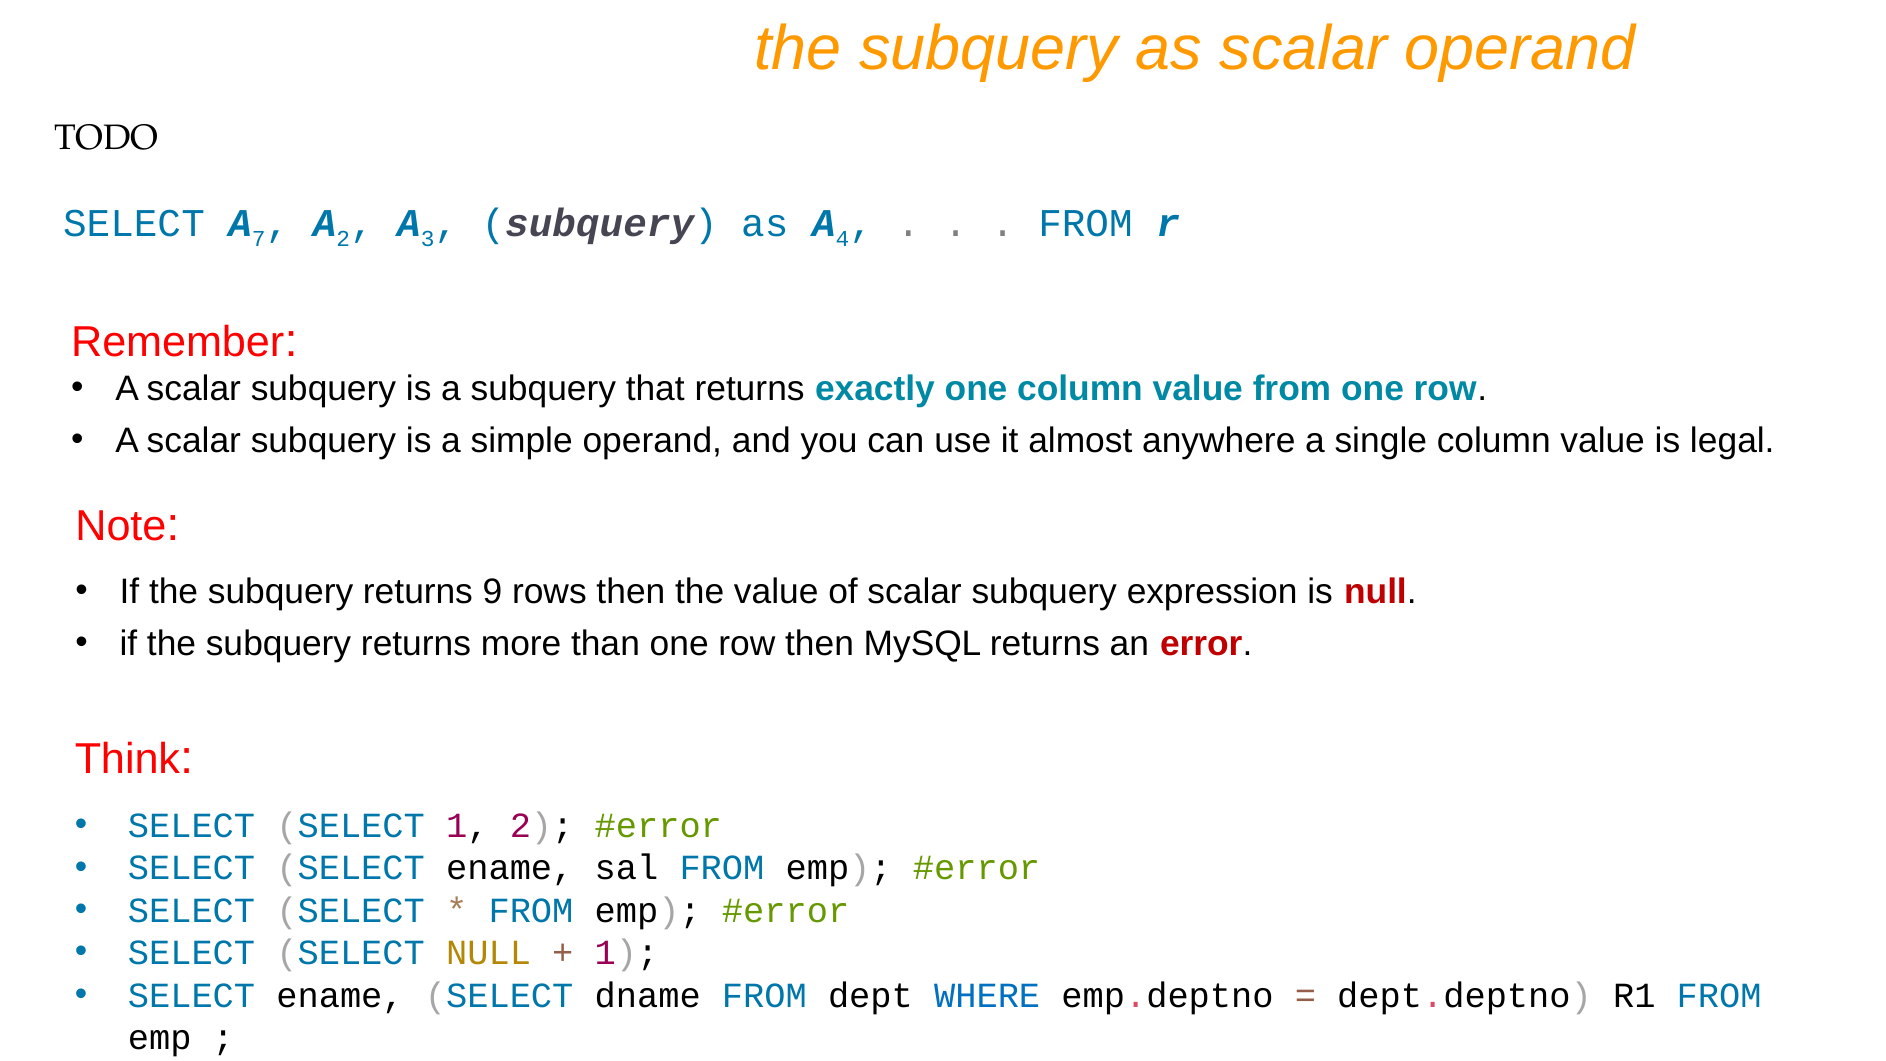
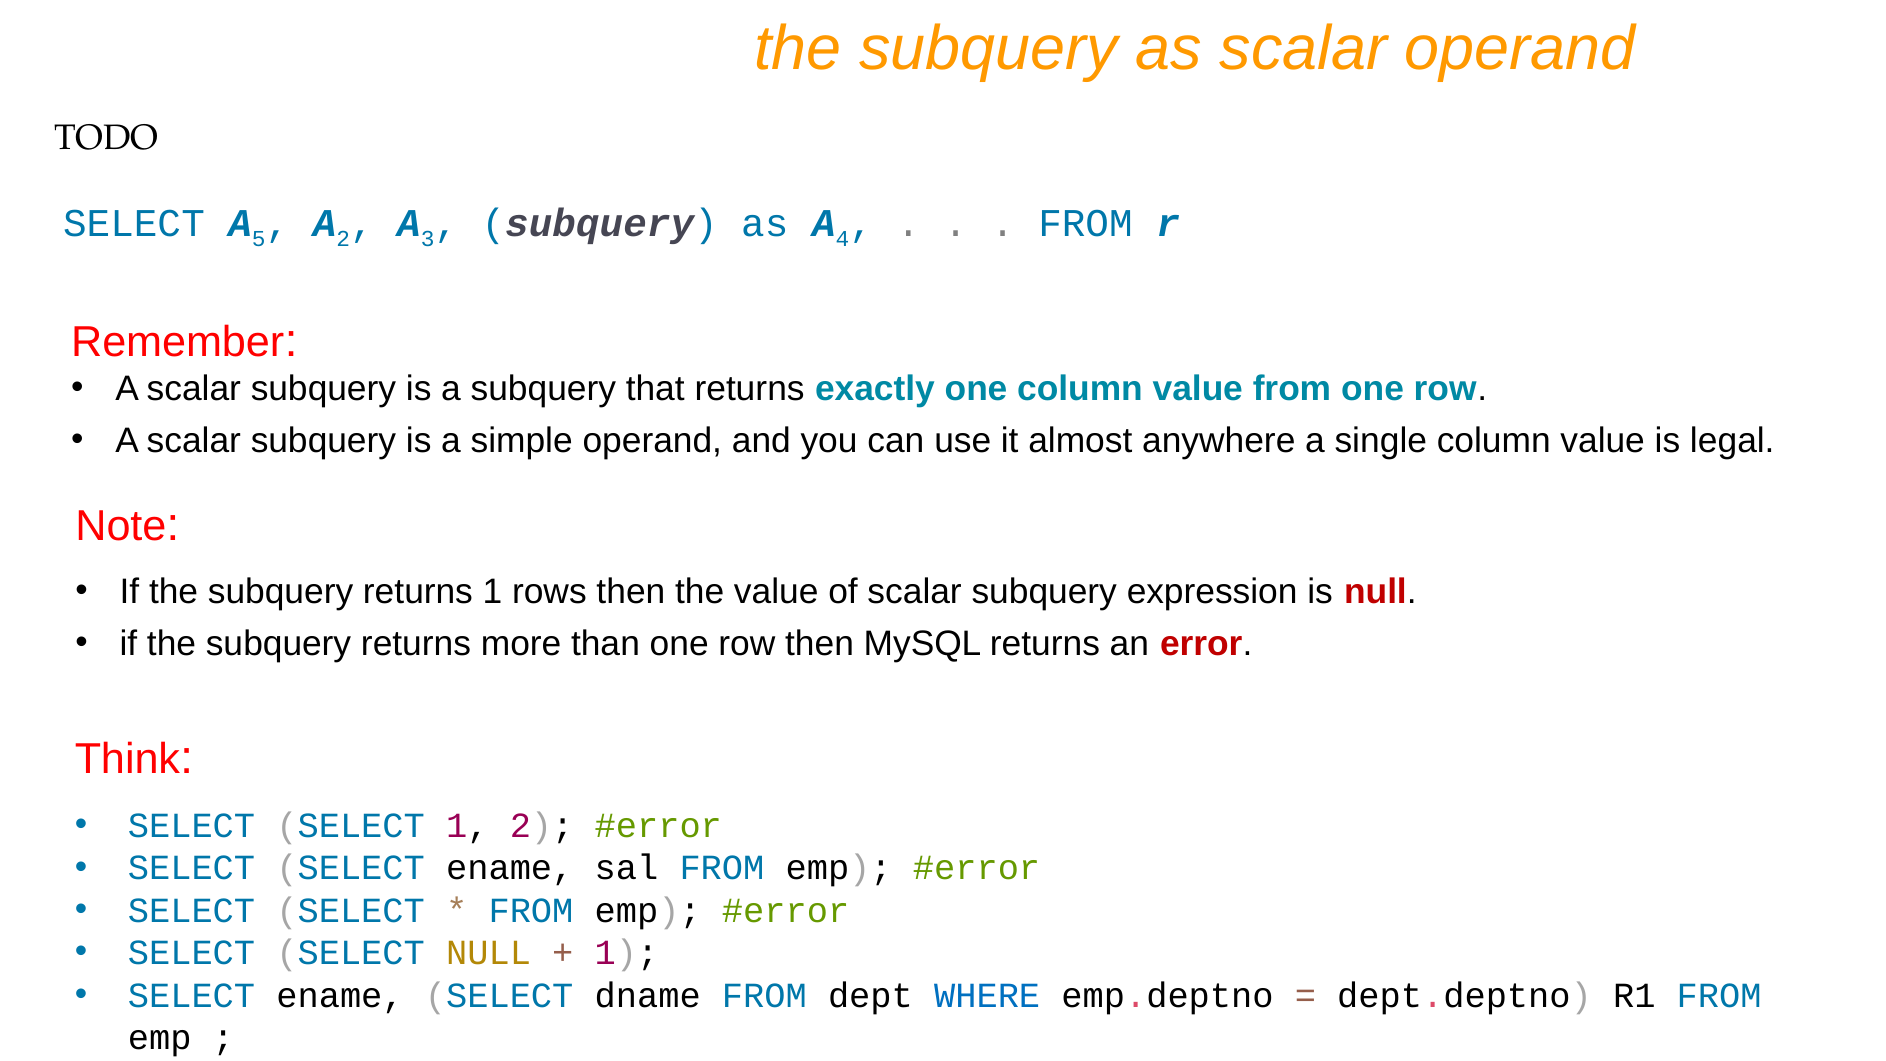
7: 7 -> 5
returns 9: 9 -> 1
